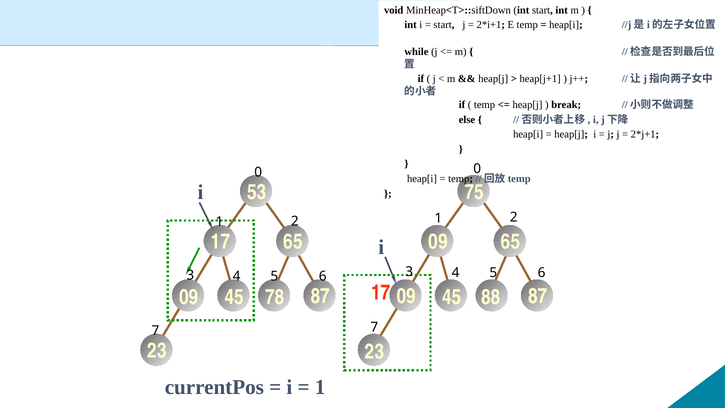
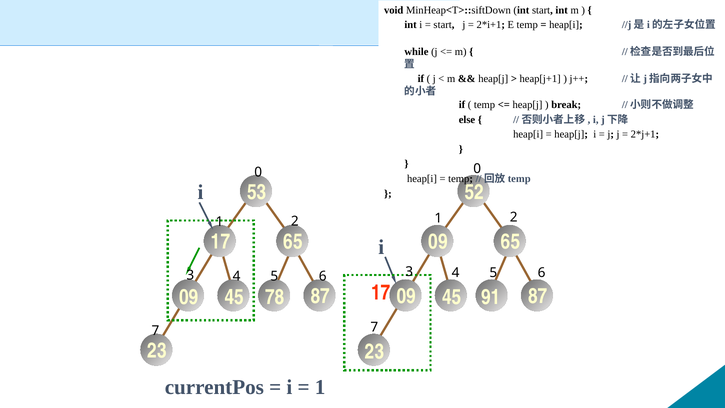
75: 75 -> 52
88: 88 -> 91
